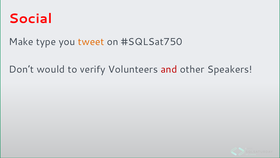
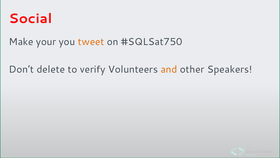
type: type -> your
would: would -> delete
and colour: red -> orange
